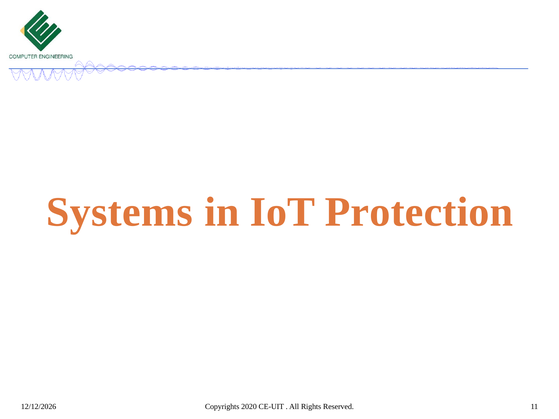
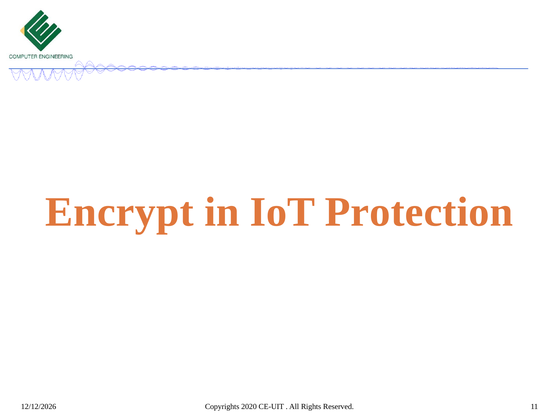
Systems: Systems -> Encrypt
